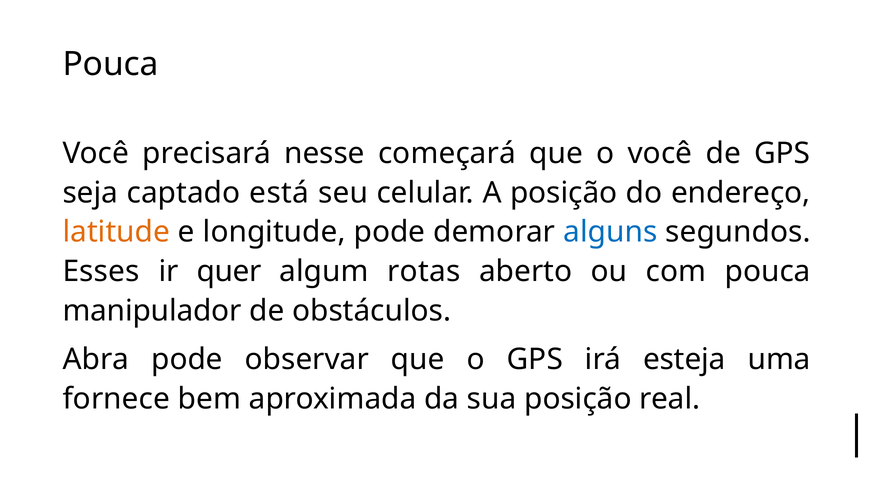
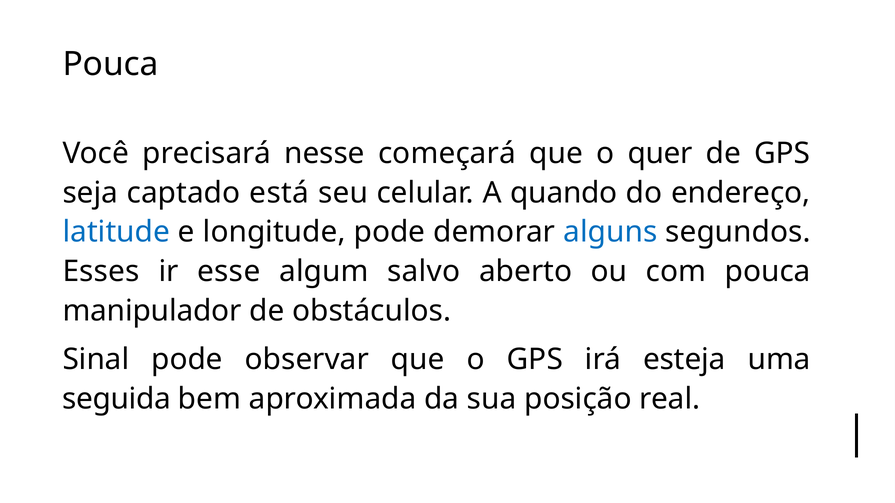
o você: você -> quer
A posição: posição -> quando
latitude colour: orange -> blue
quer: quer -> esse
rotas: rotas -> salvo
Abra: Abra -> Sinal
fornece: fornece -> seguida
